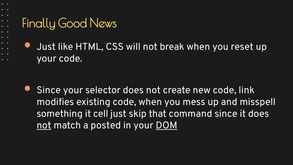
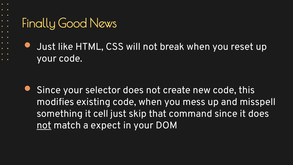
link: link -> this
posted: posted -> expect
DOM underline: present -> none
